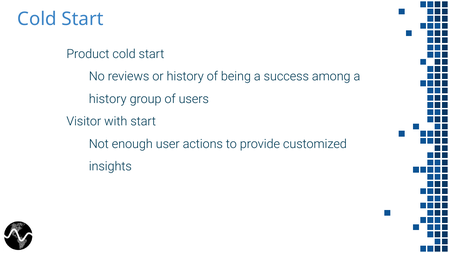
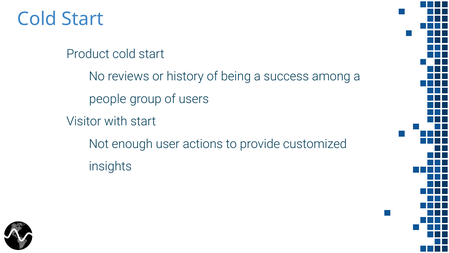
history at (108, 99): history -> people
